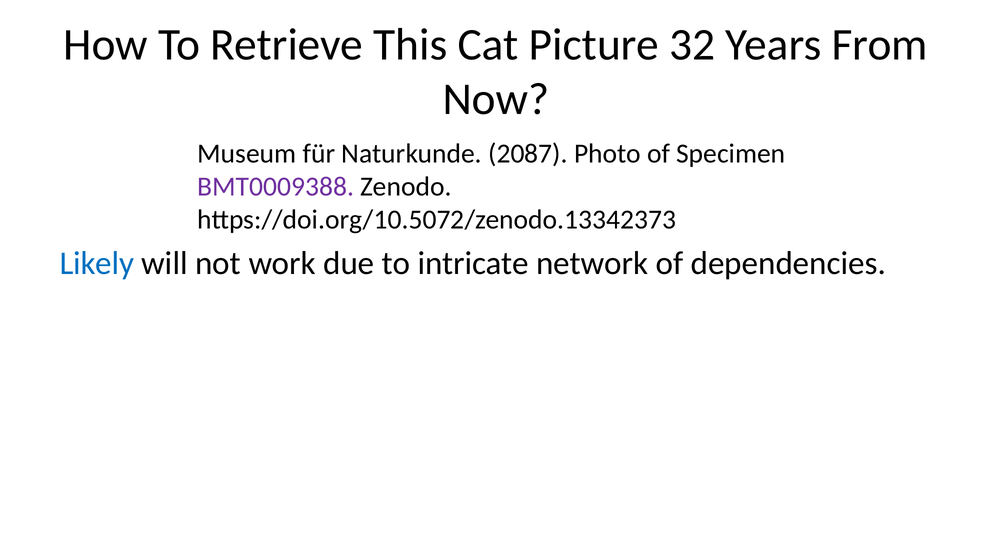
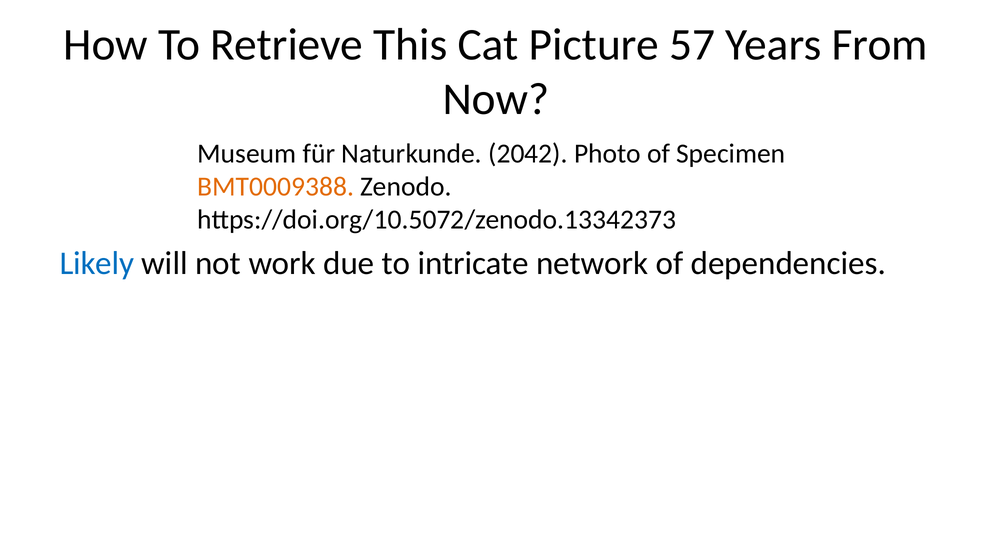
32: 32 -> 57
2087: 2087 -> 2042
BMT0009388 colour: purple -> orange
